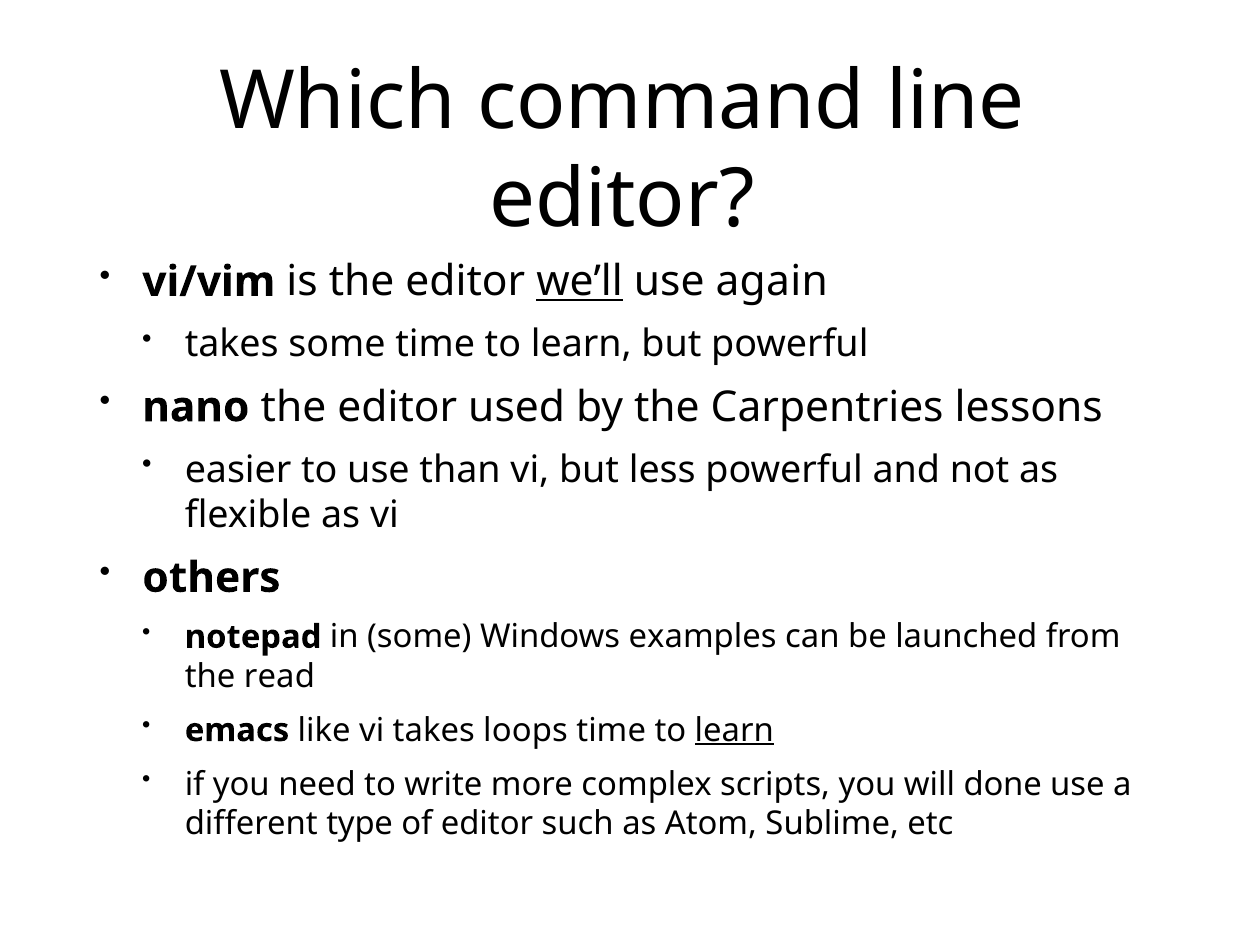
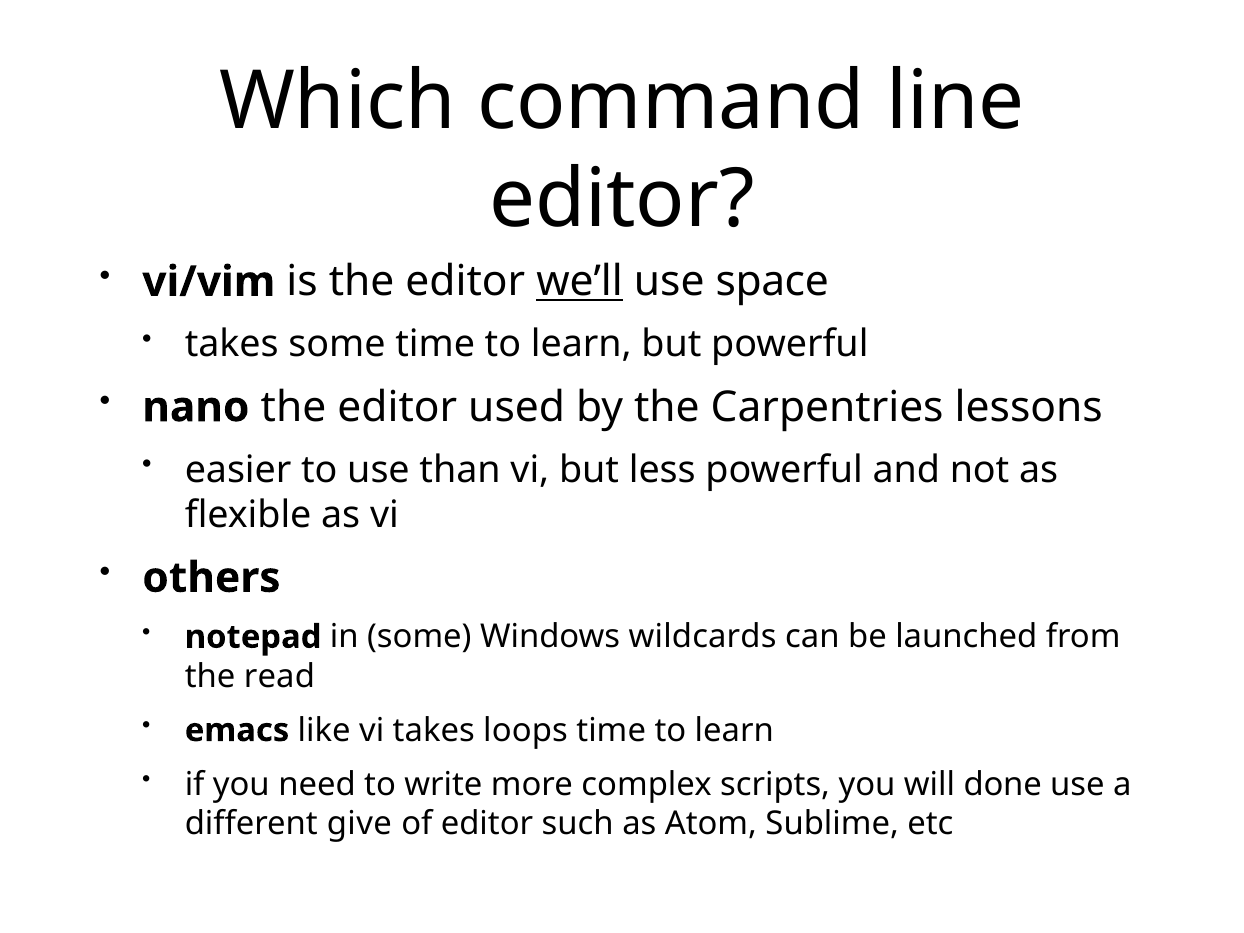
again: again -> space
examples: examples -> wildcards
learn at (734, 730) underline: present -> none
type: type -> give
